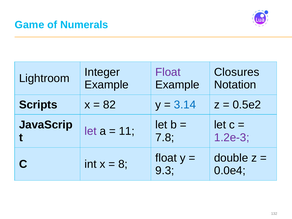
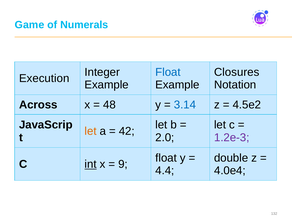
Float at (168, 72) colour: purple -> blue
Lightroom: Lightroom -> Execution
Scripts: Scripts -> Across
82: 82 -> 48
0.5e2: 0.5e2 -> 4.5e2
let at (91, 131) colour: purple -> orange
11: 11 -> 42
7.8: 7.8 -> 2.0
int underline: none -> present
8: 8 -> 9
9.3: 9.3 -> 4.4
0.0e4: 0.0e4 -> 4.0e4
